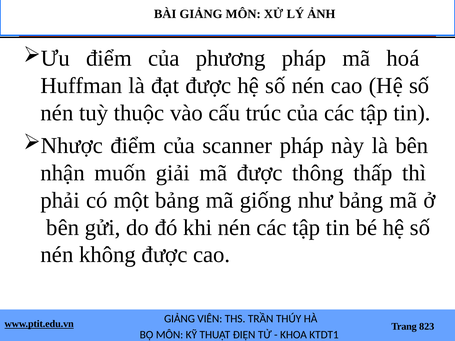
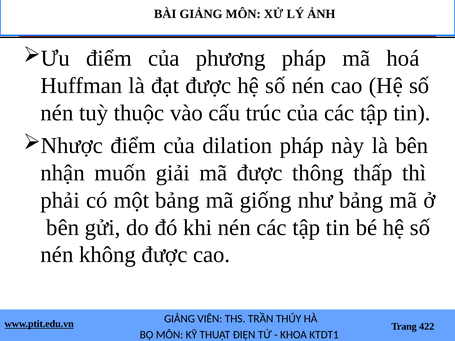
scanner: scanner -> dilation
823: 823 -> 422
